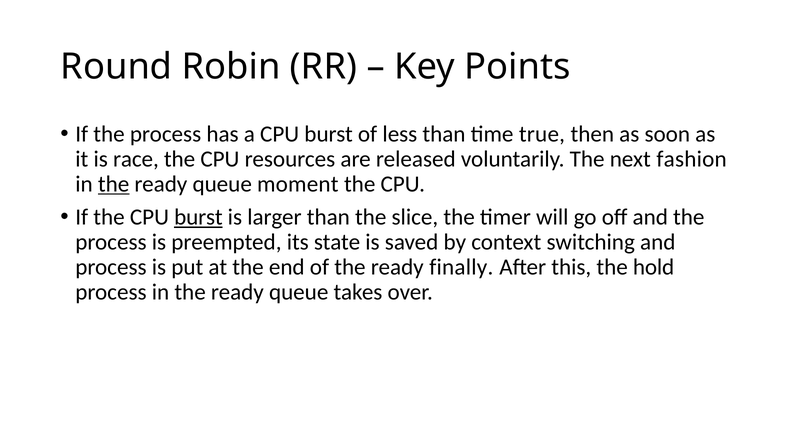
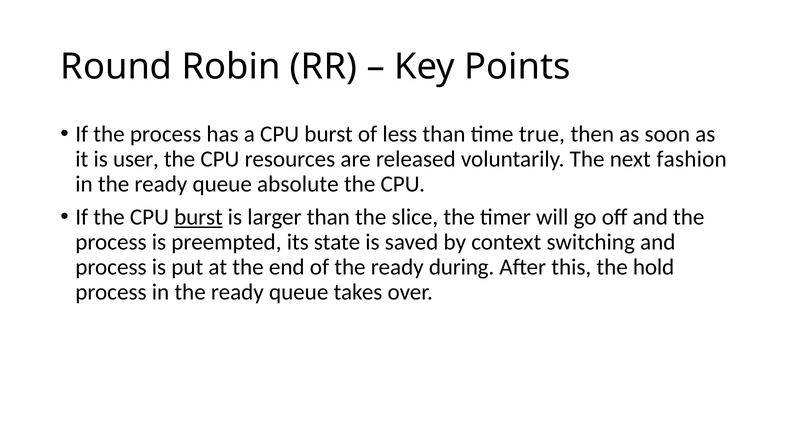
race: race -> user
the at (114, 184) underline: present -> none
moment: moment -> absolute
finally: finally -> during
